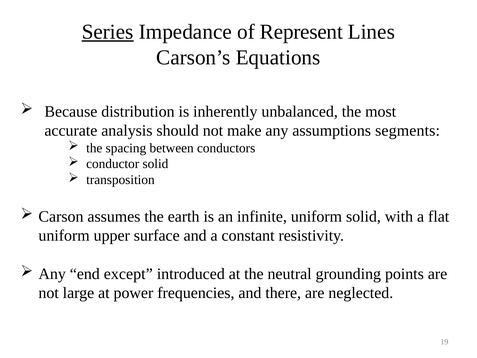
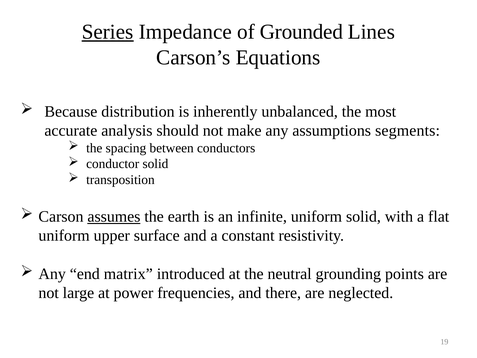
Represent: Represent -> Grounded
assumes underline: none -> present
except: except -> matrix
